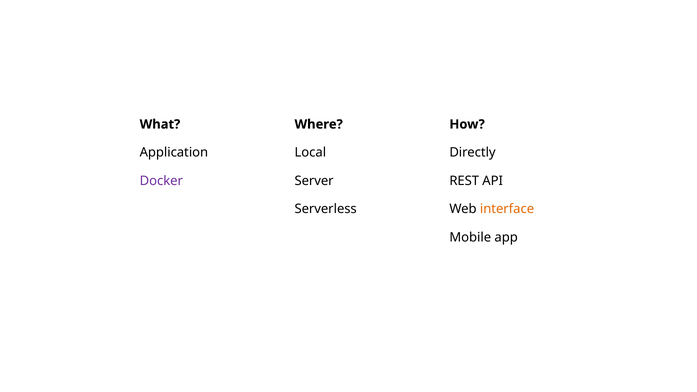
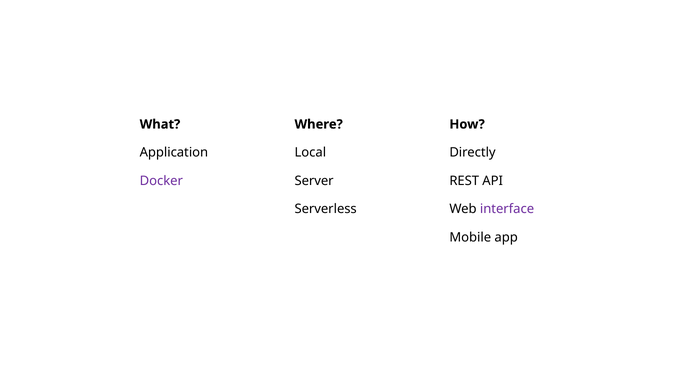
interface colour: orange -> purple
